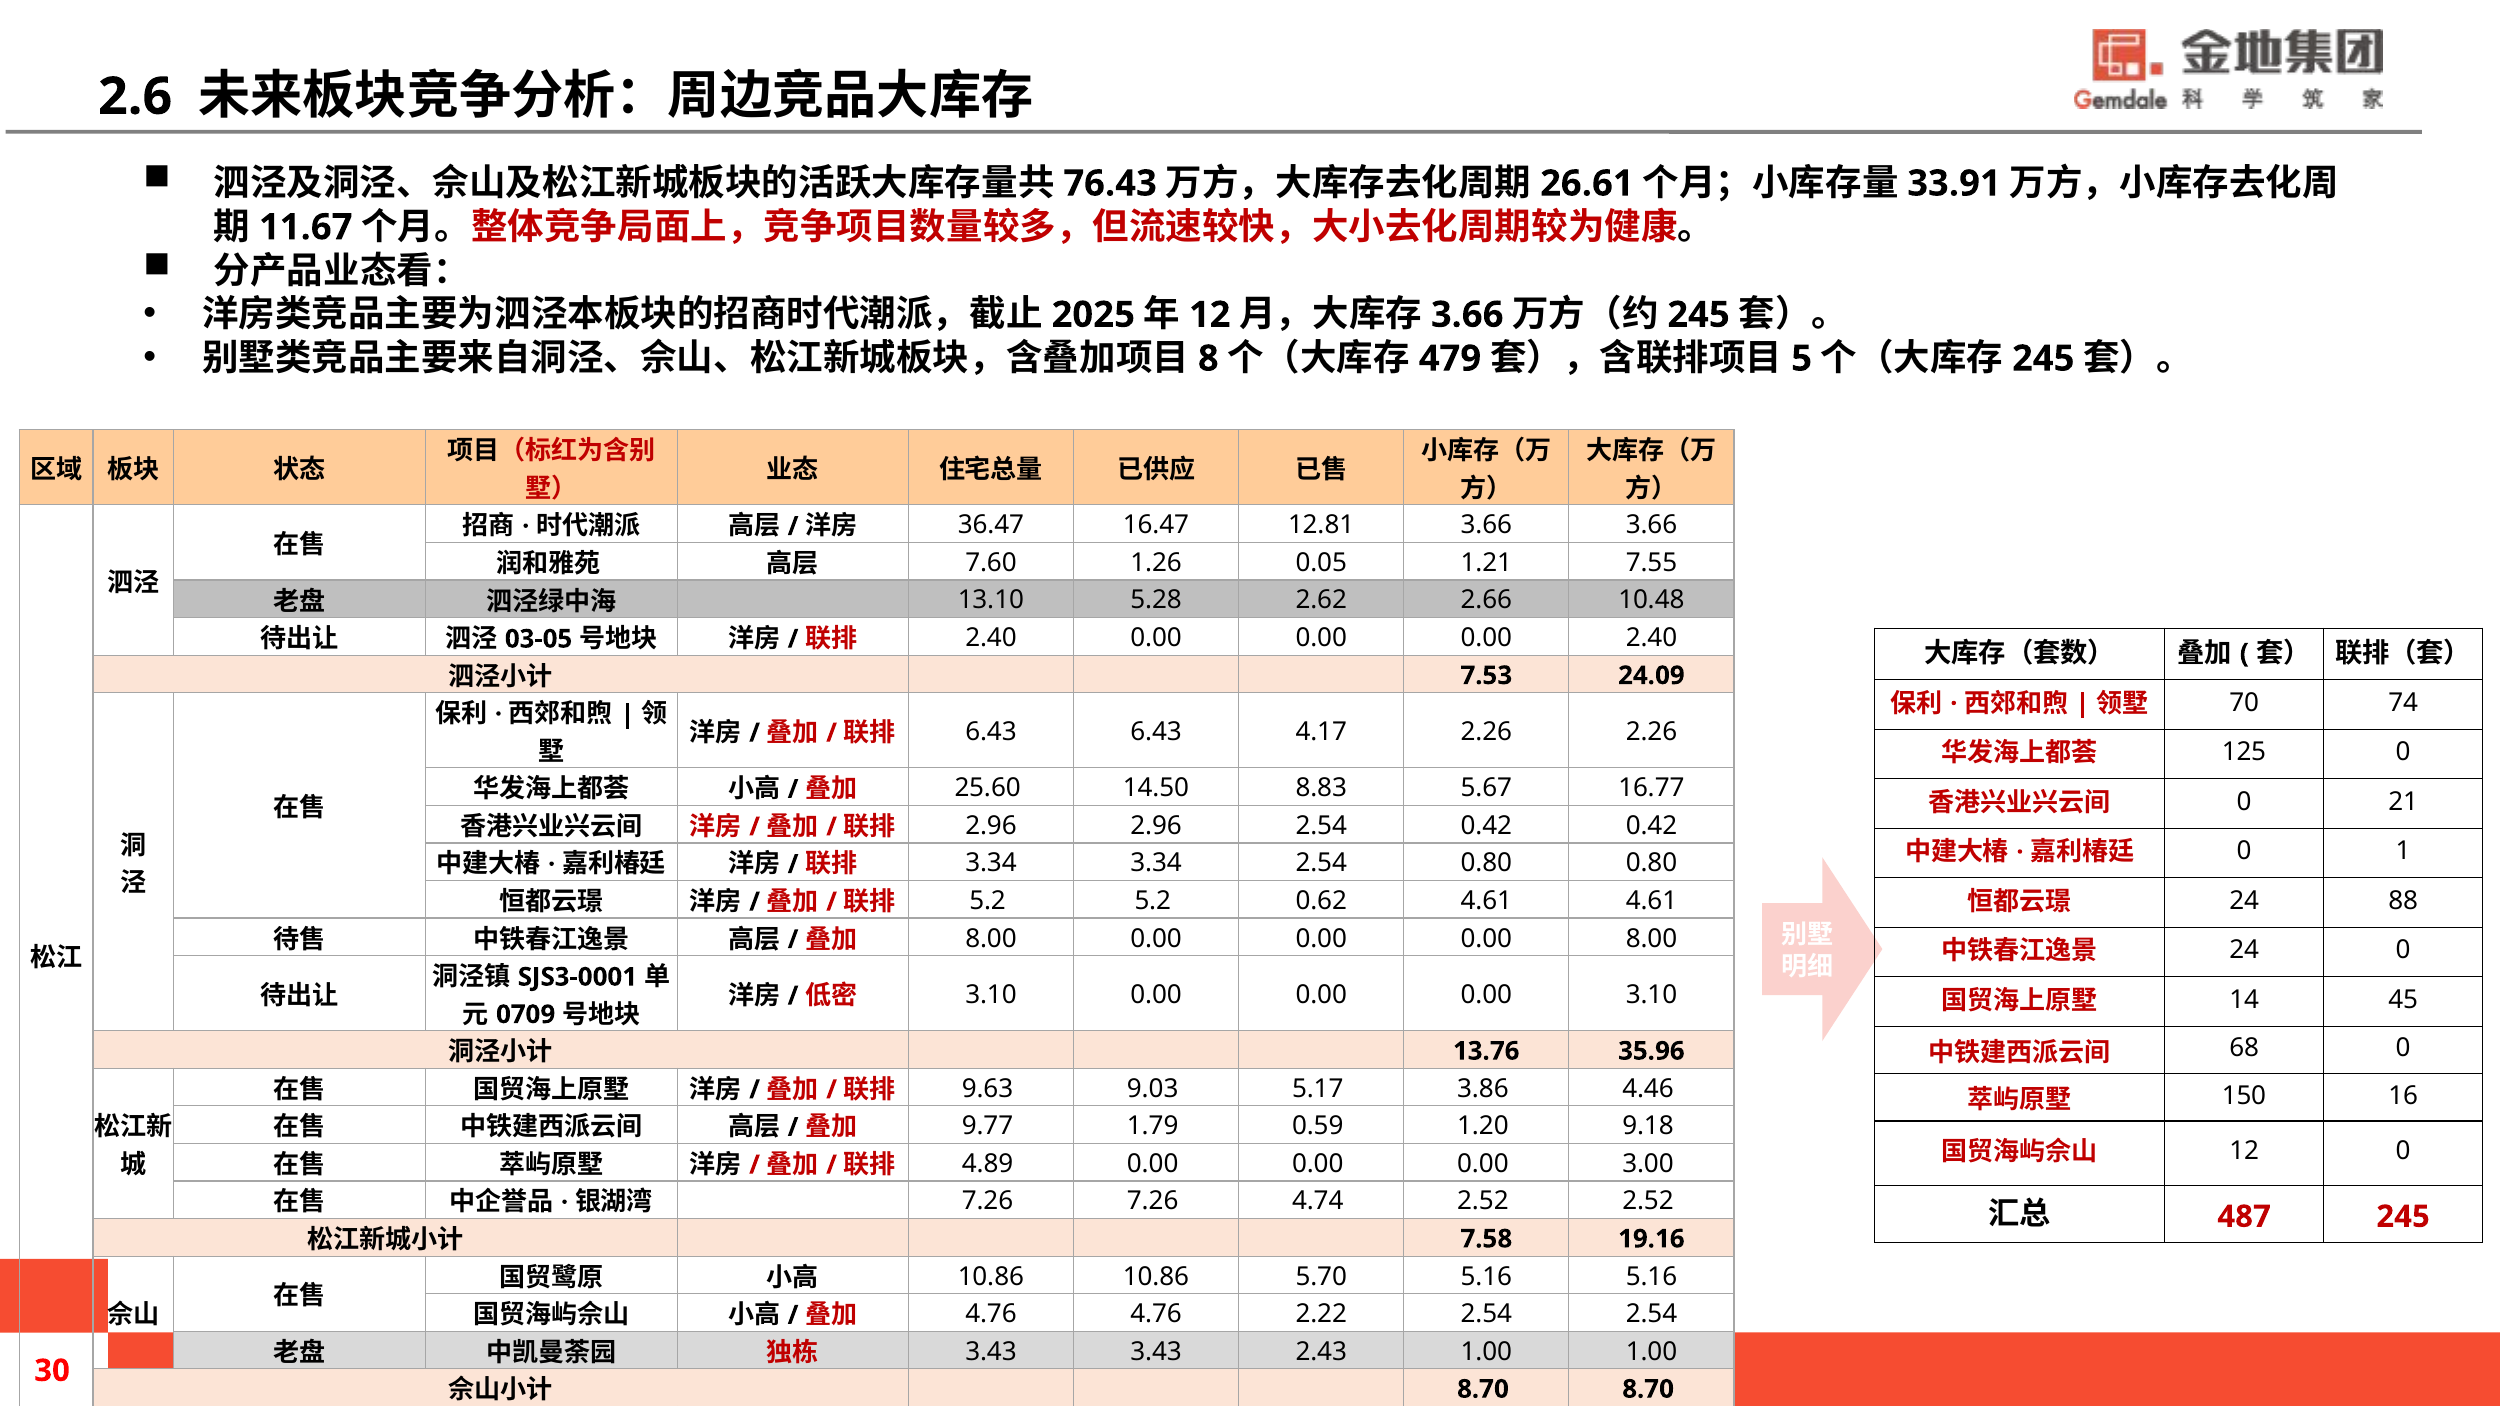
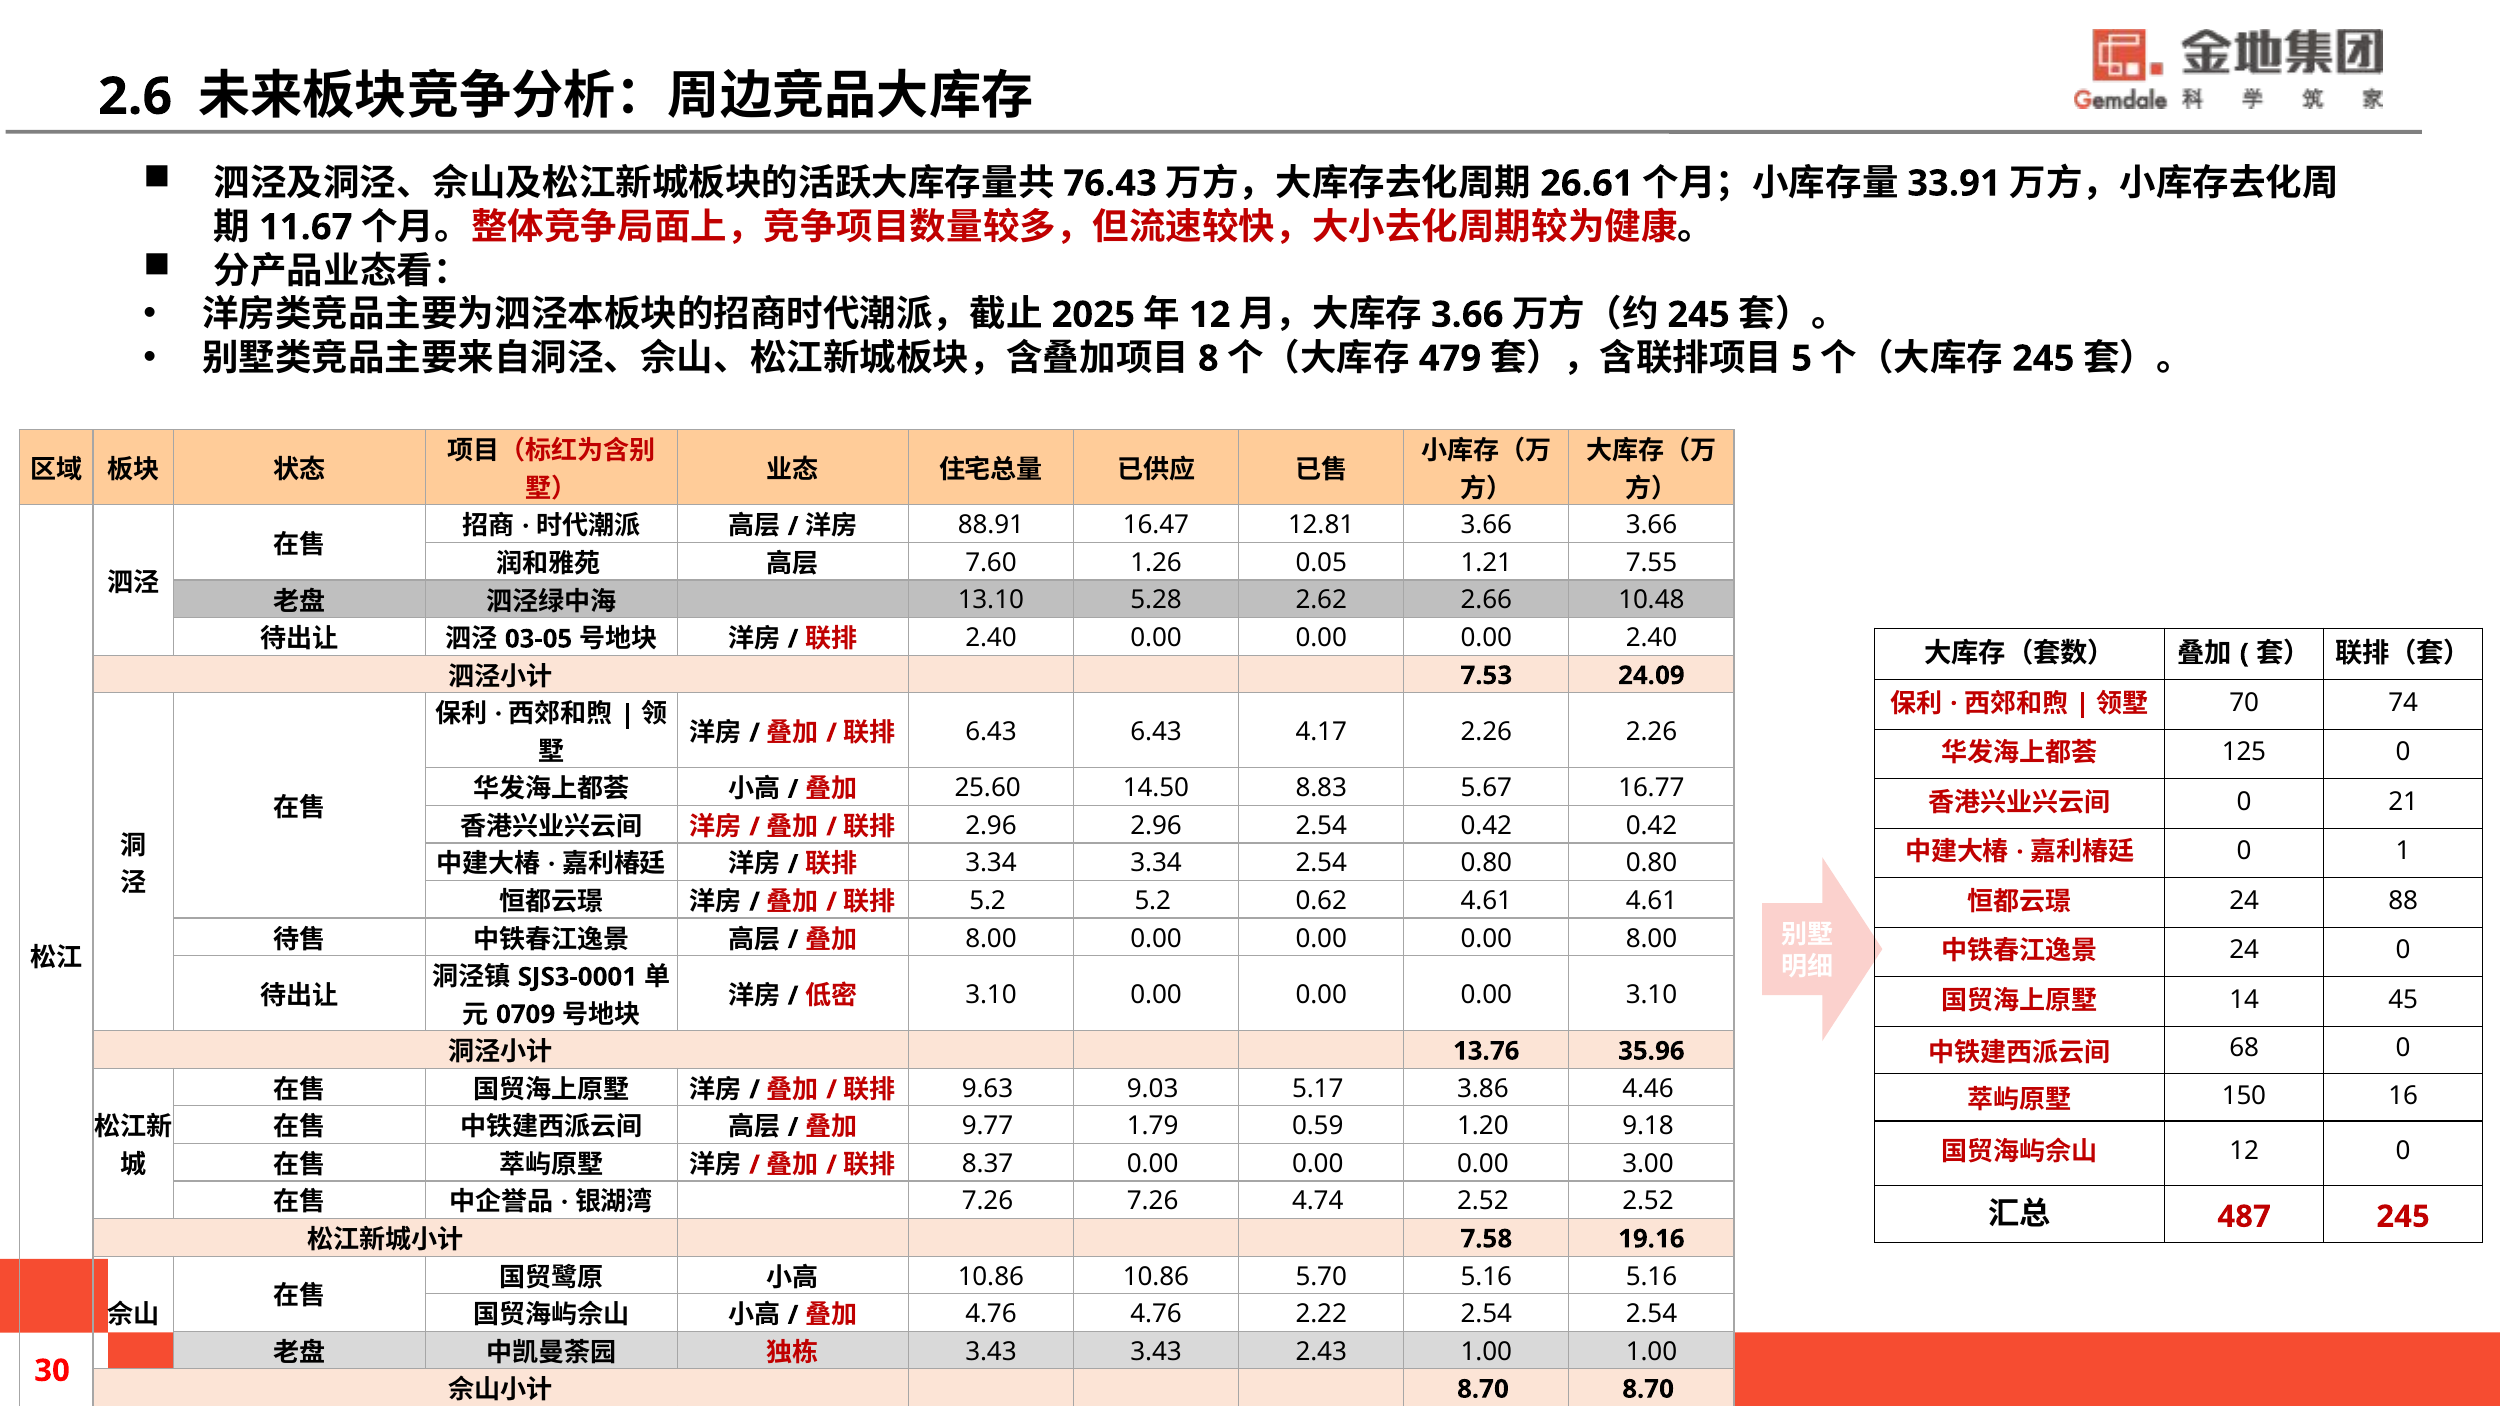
36.47: 36.47 -> 88.91
4.89: 4.89 -> 8.37
